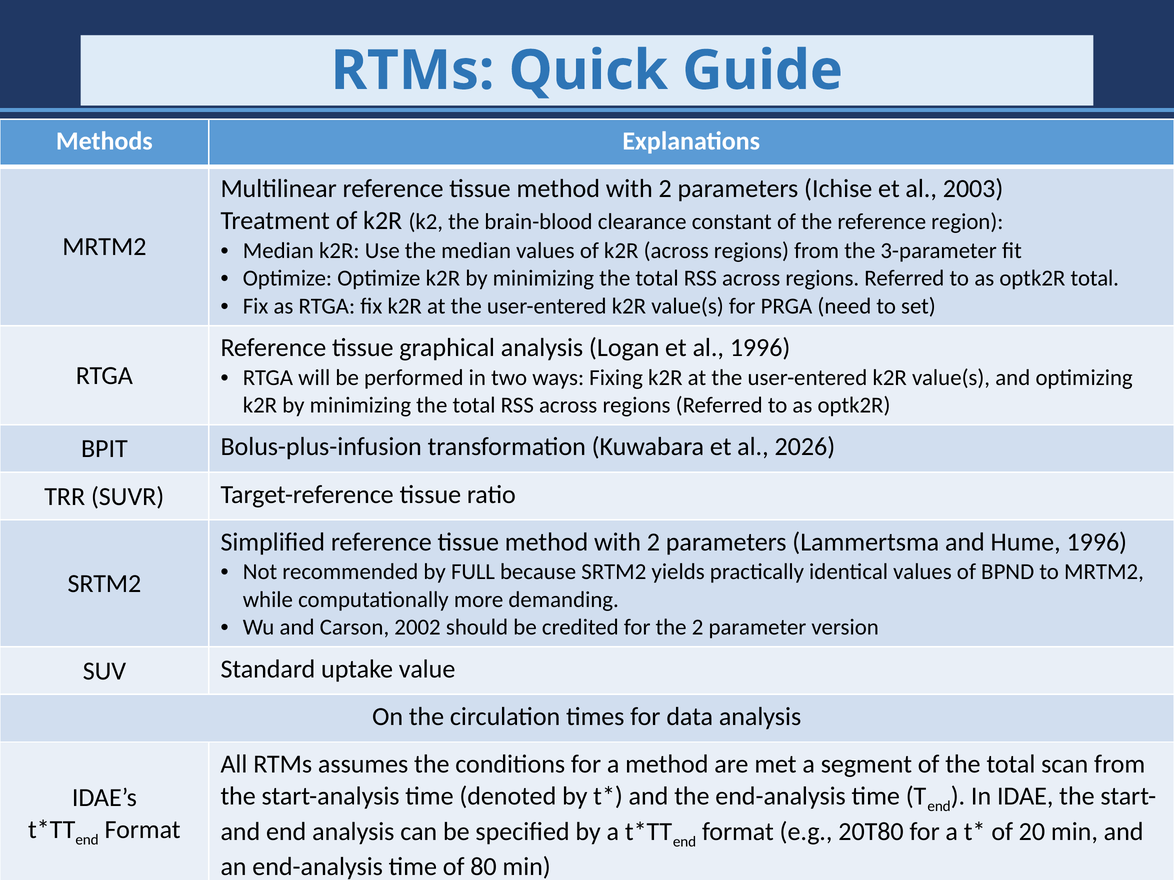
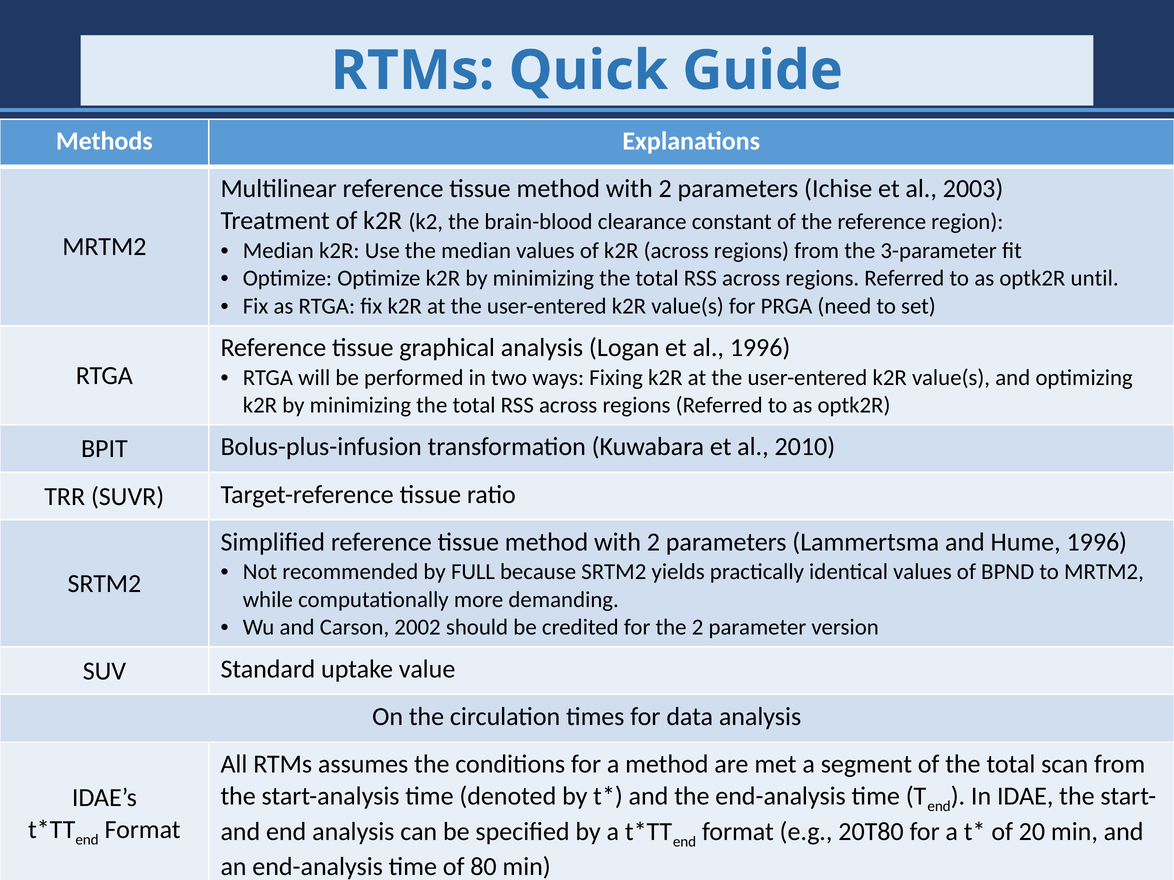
optk2R total: total -> until
2026: 2026 -> 2010
